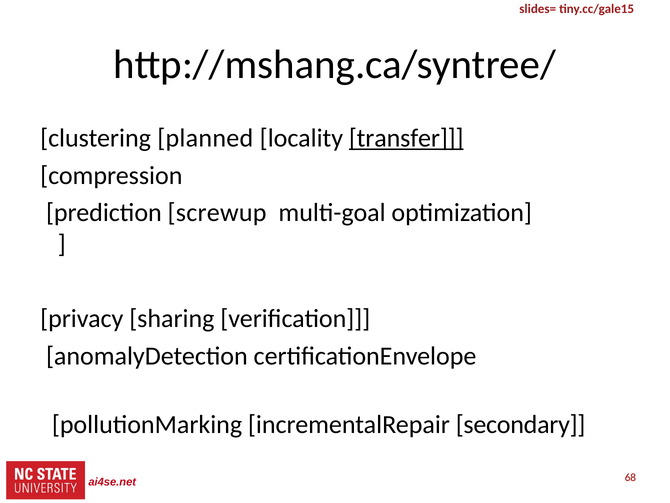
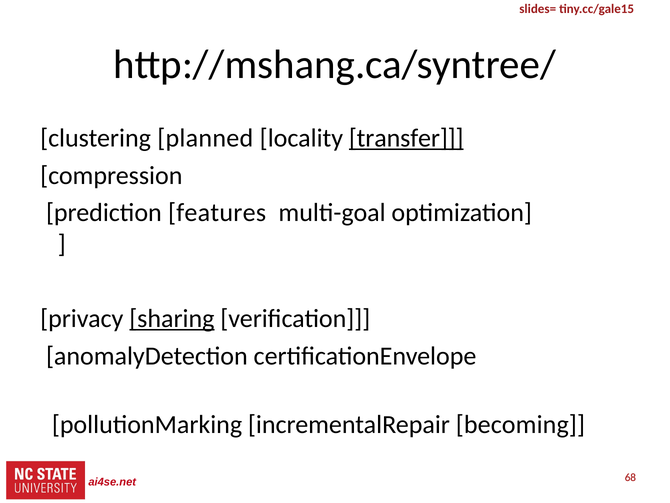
screwup: screwup -> features
sharing underline: none -> present
secondary: secondary -> becoming
